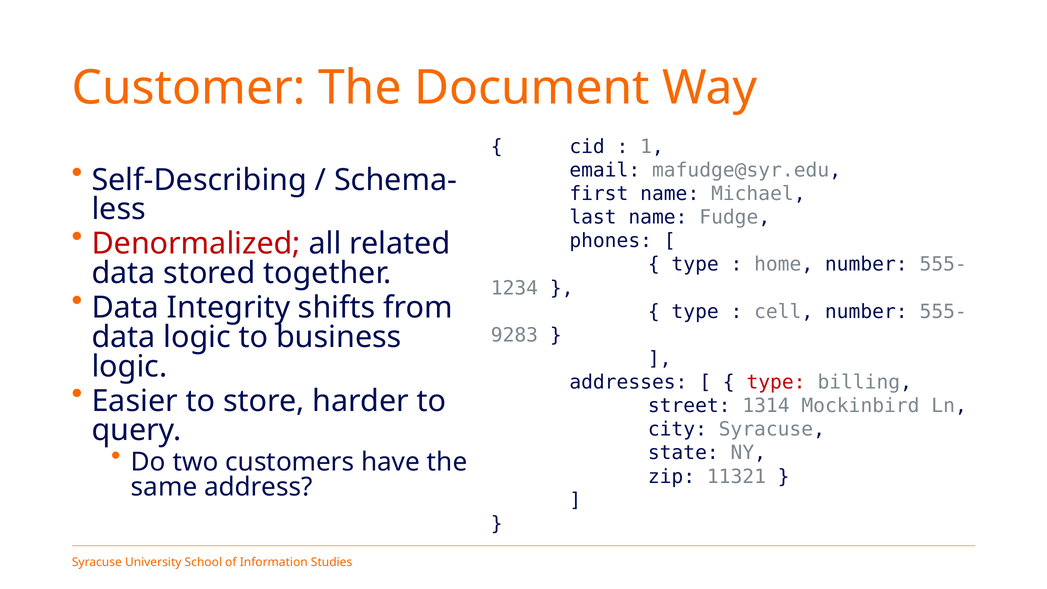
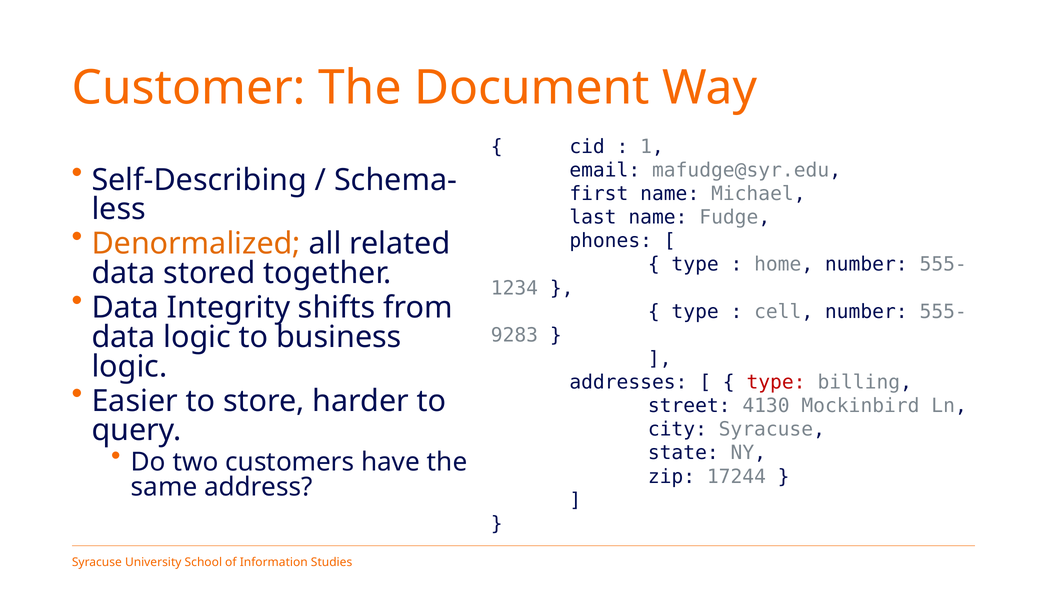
Denormalized colour: red -> orange
1314: 1314 -> 4130
11321: 11321 -> 17244
